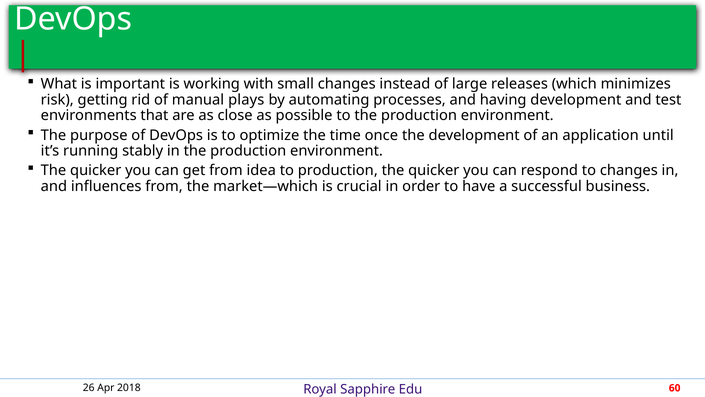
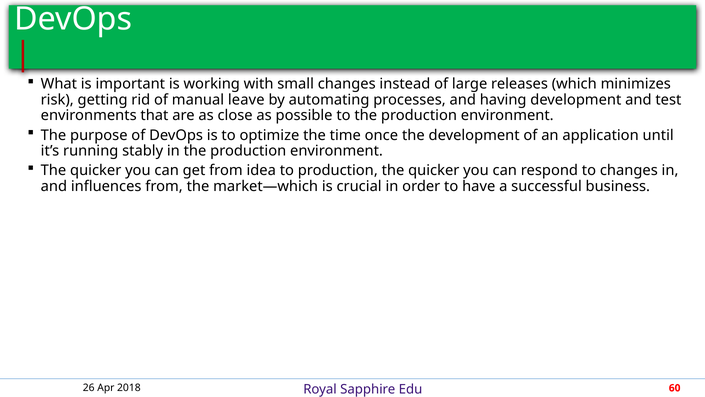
plays: plays -> leave
